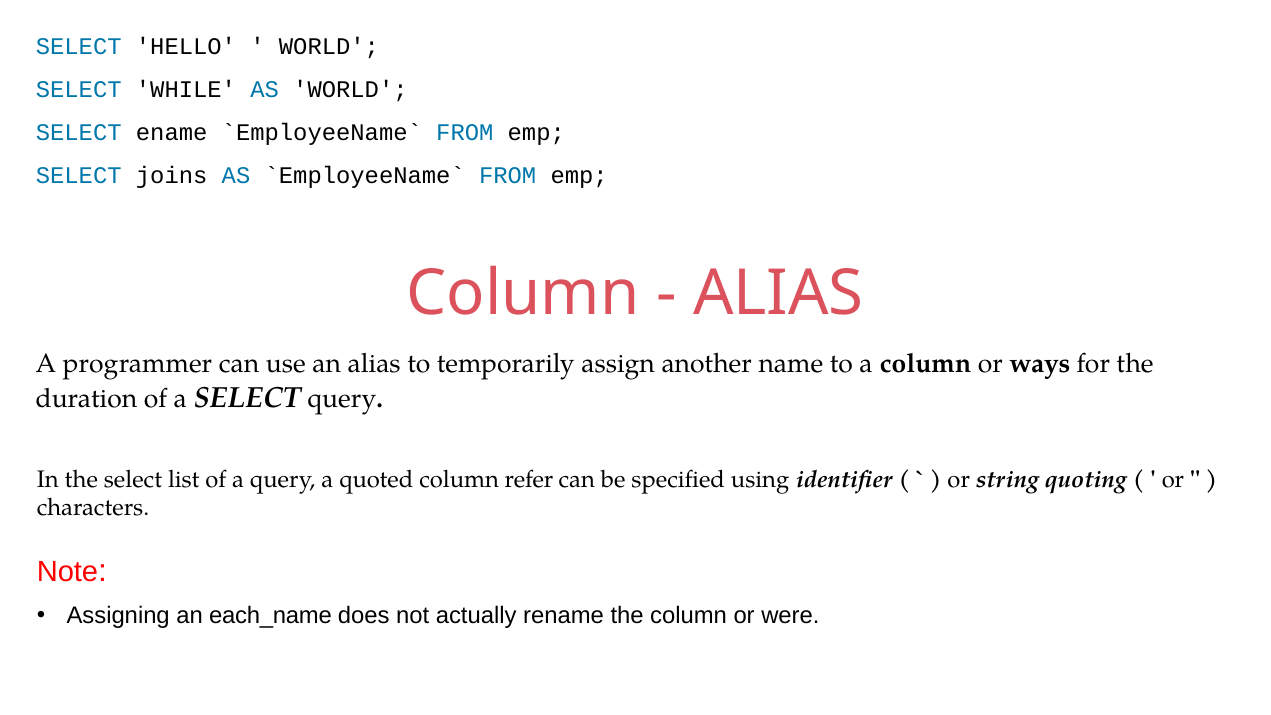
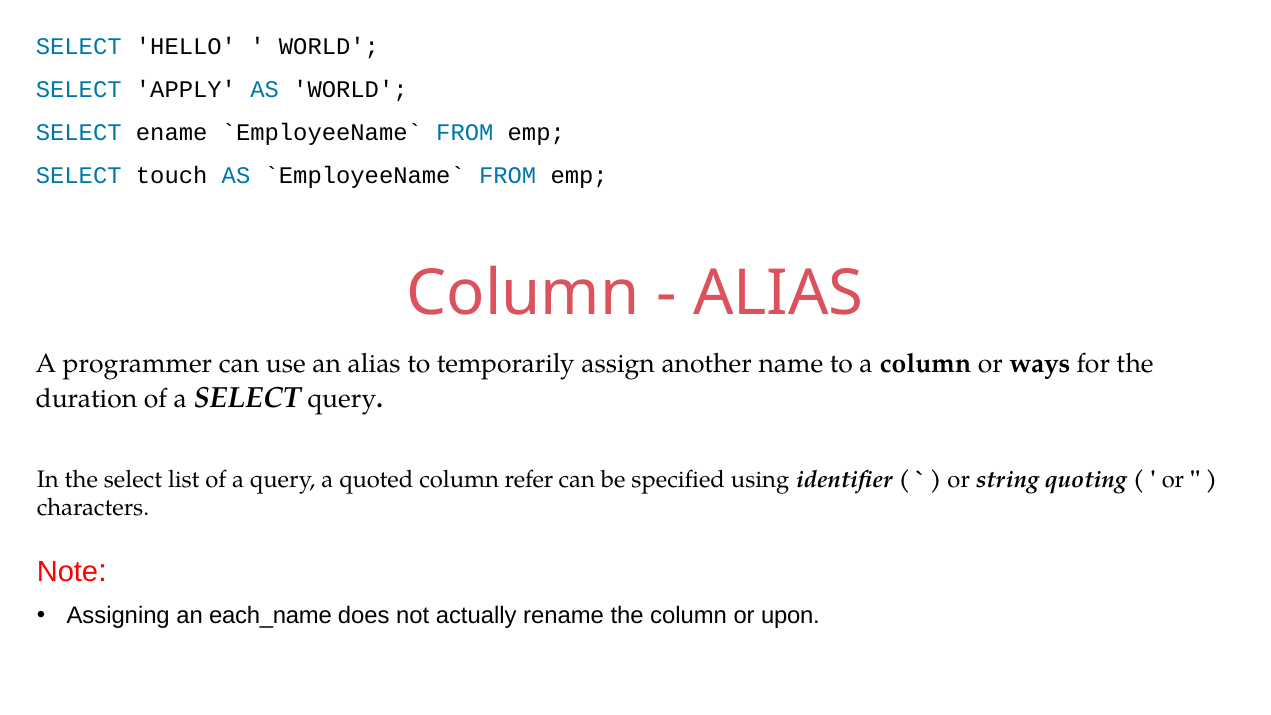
WHILE: WHILE -> APPLY
joins: joins -> touch
were: were -> upon
